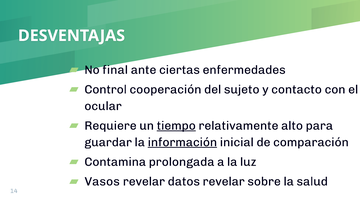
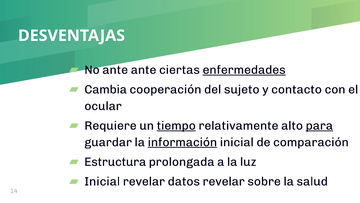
No final: final -> ante
enfermedades underline: none -> present
Control: Control -> Cambia
para underline: none -> present
Contamina: Contamina -> Estructura
Vasos at (102, 181): Vasos -> Inicial
